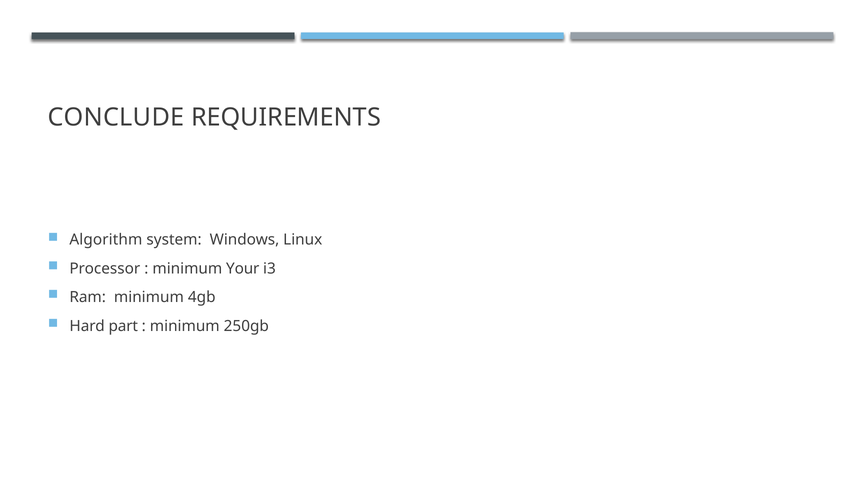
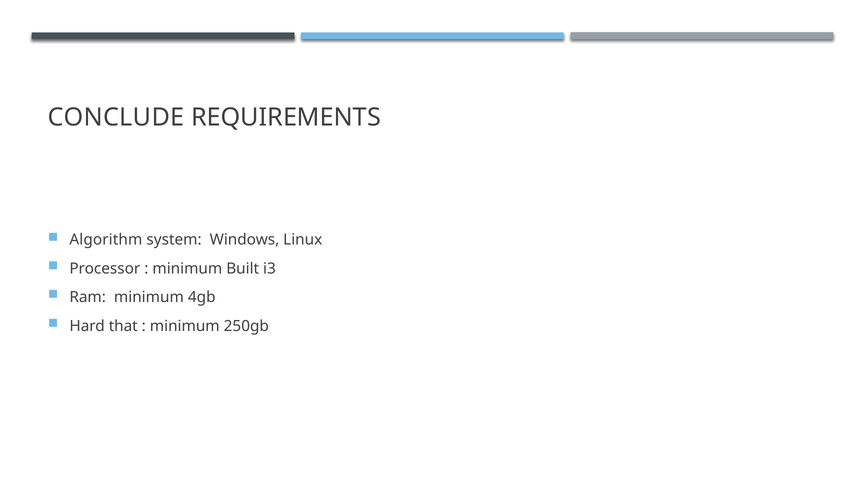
Your: Your -> Built
part: part -> that
